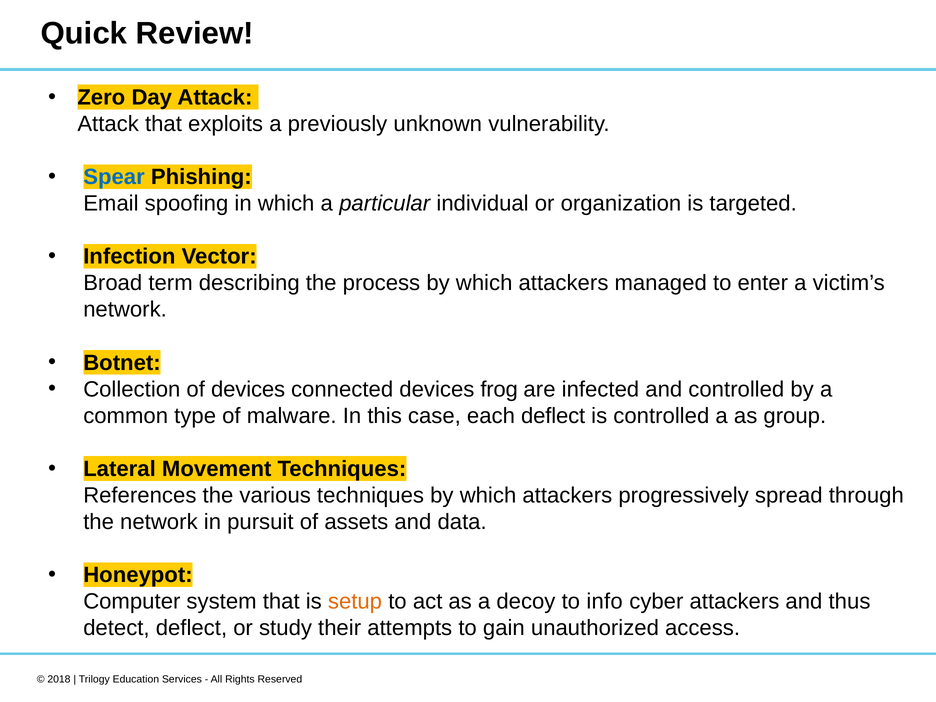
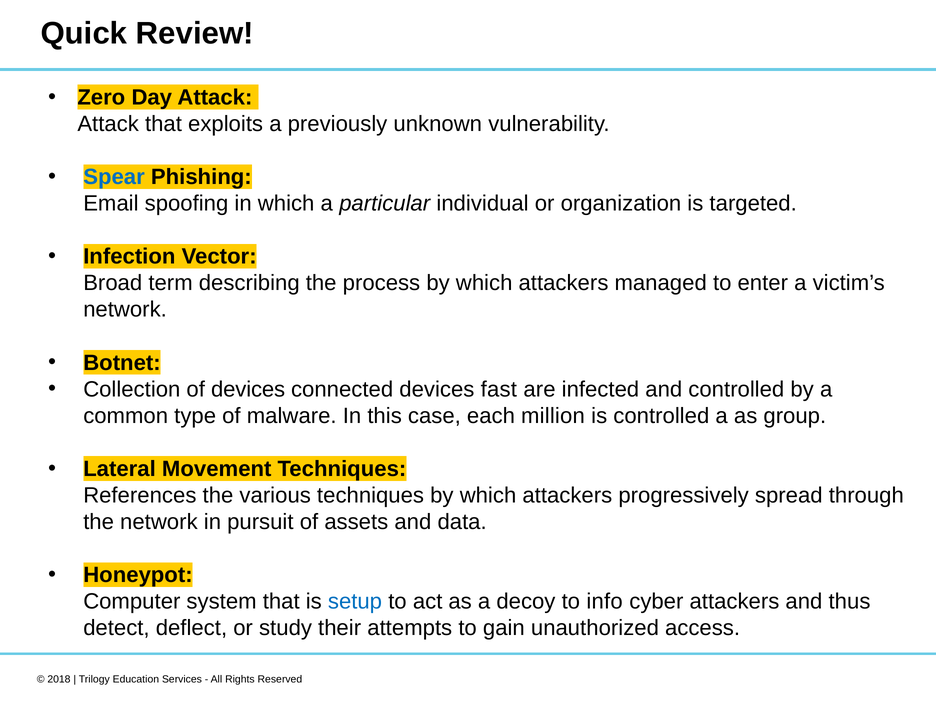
frog: frog -> fast
each deflect: deflect -> million
setup colour: orange -> blue
